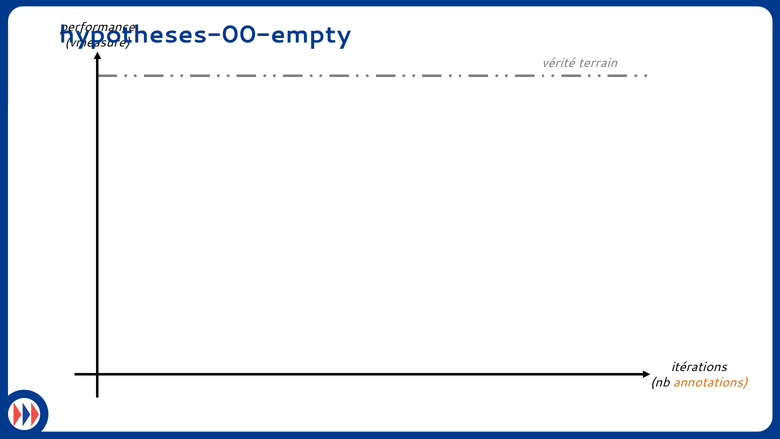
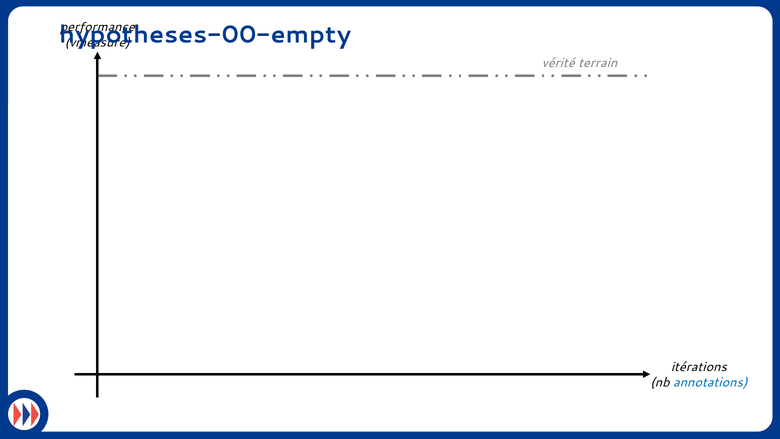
annotations colour: orange -> blue
